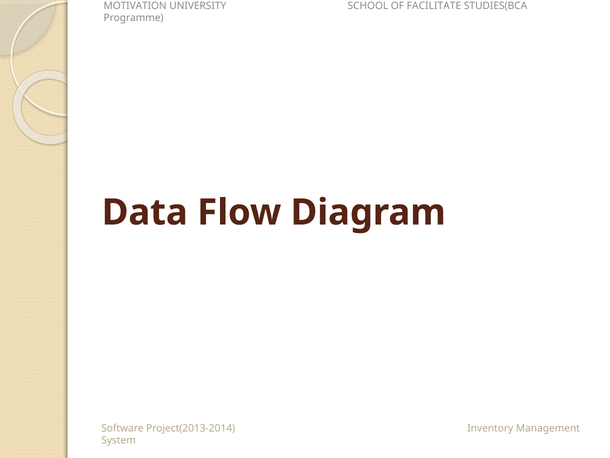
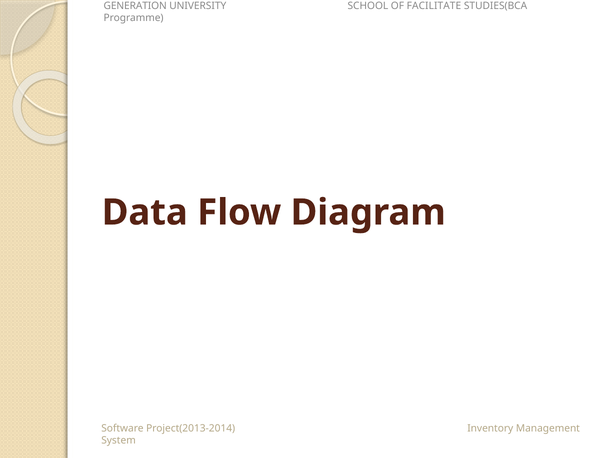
MOTIVATION: MOTIVATION -> GENERATION
